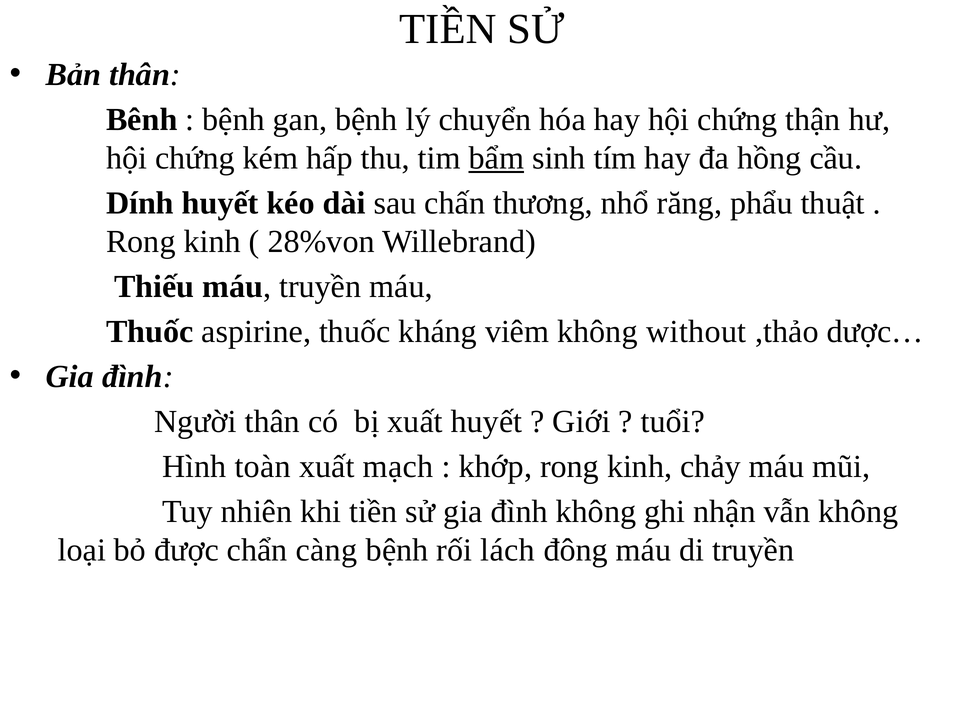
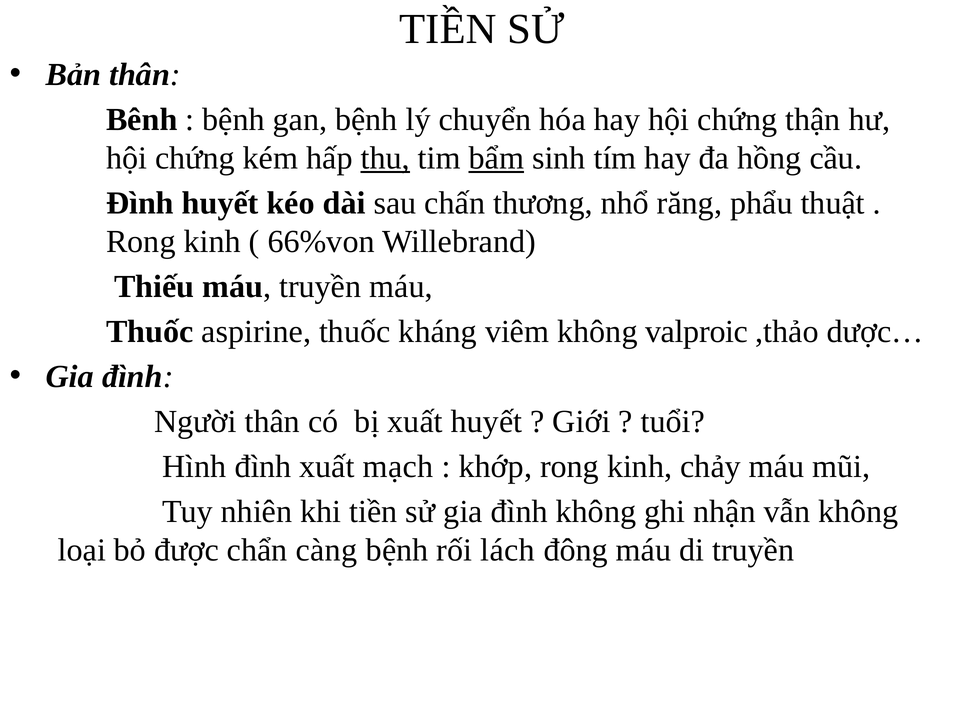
thu underline: none -> present
Dính at (140, 203): Dính -> Đình
28%von: 28%von -> 66%von
without: without -> valproic
Hình toàn: toàn -> đình
